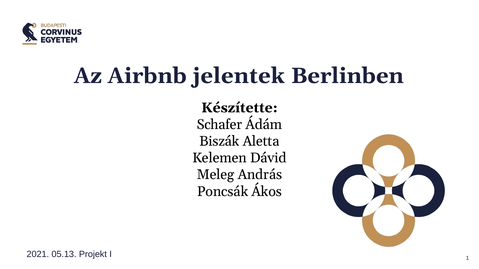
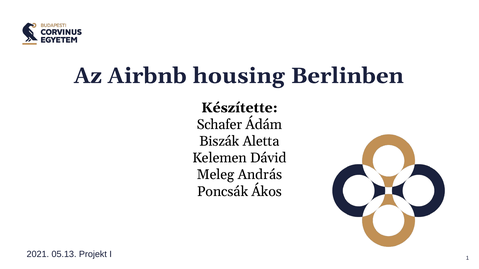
jelentek: jelentek -> housing
